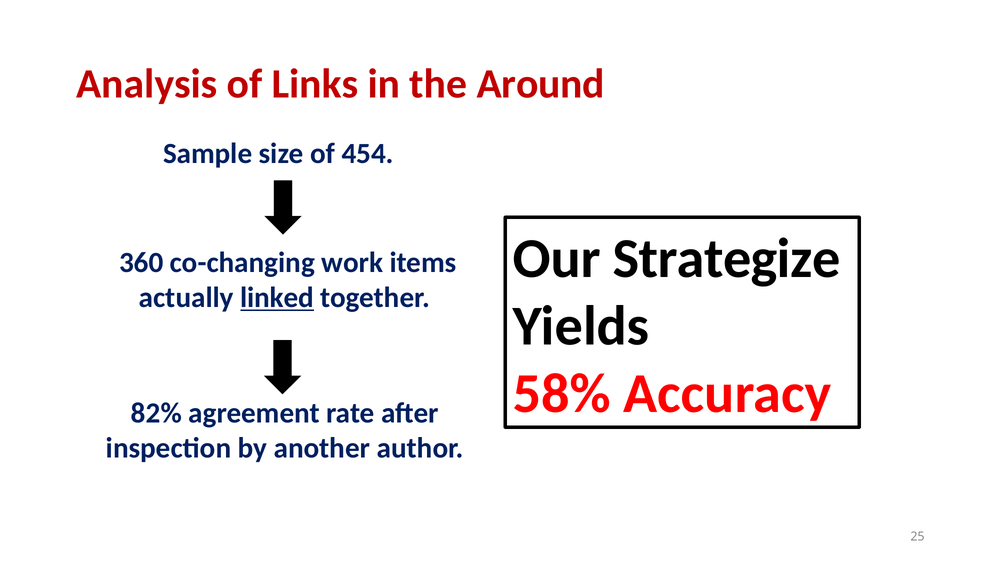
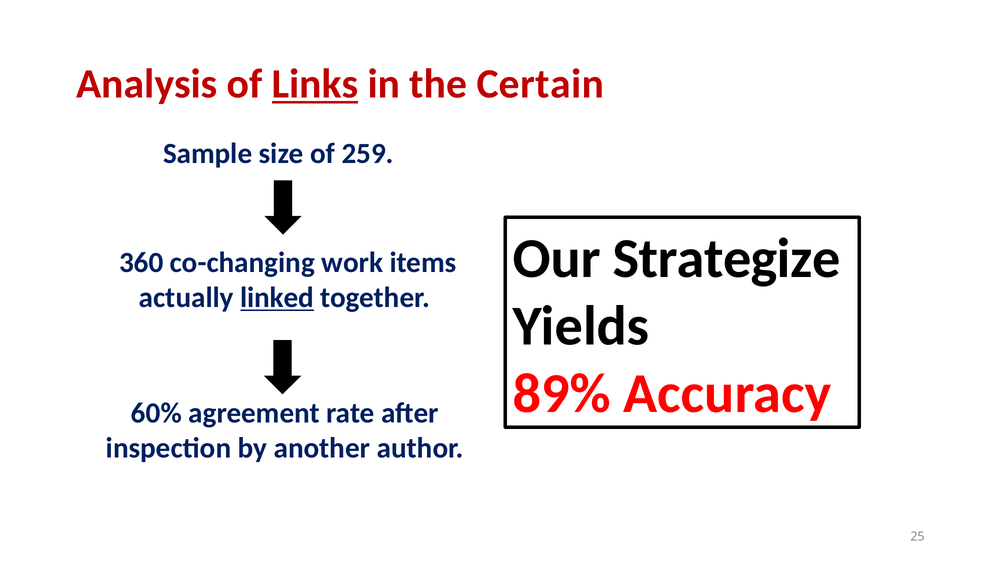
Links underline: none -> present
Around: Around -> Certain
454: 454 -> 259
58%: 58% -> 89%
82%: 82% -> 60%
